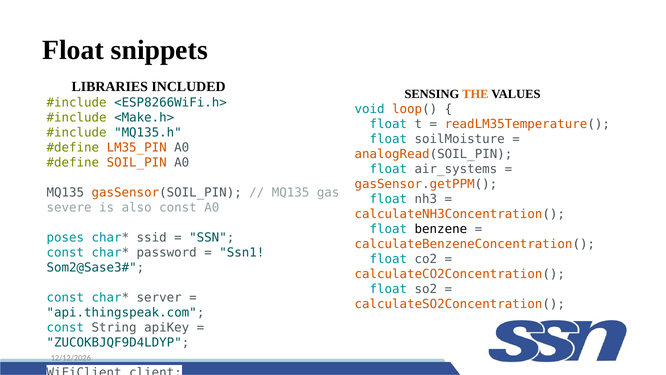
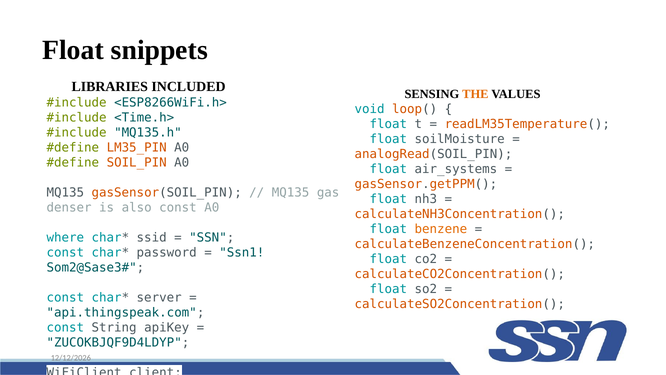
<Make.h>: <Make.h> -> <Time.h>
severe: severe -> denser
benzene colour: black -> orange
poses: poses -> where
